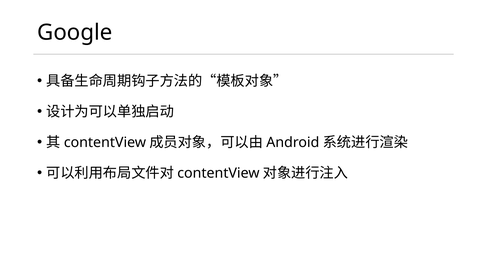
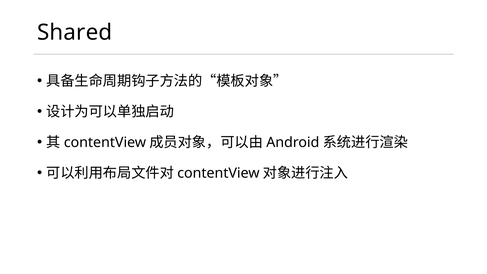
Google: Google -> Shared
